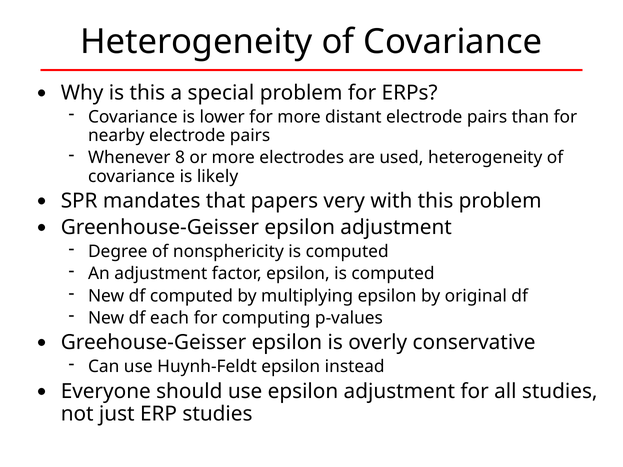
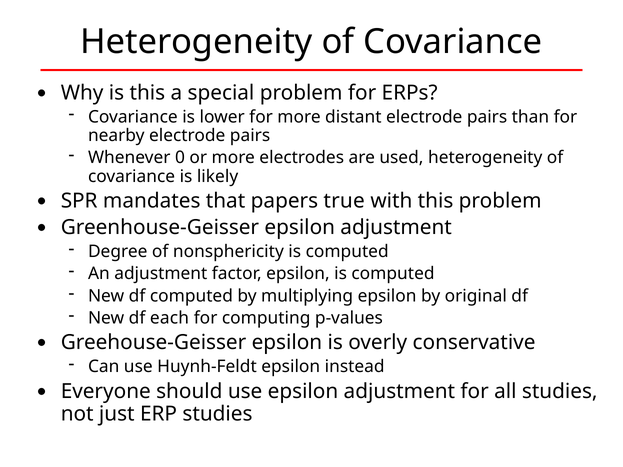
8: 8 -> 0
very: very -> true
